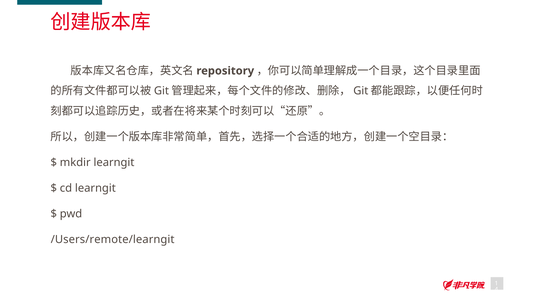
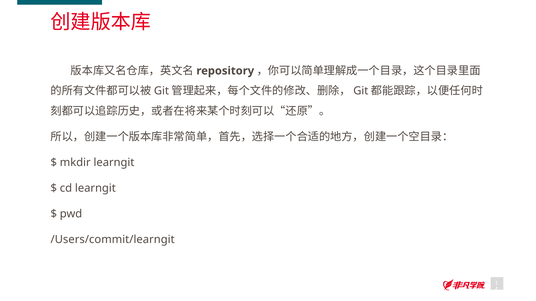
/Users/remote/learngit: /Users/remote/learngit -> /Users/commit/learngit
